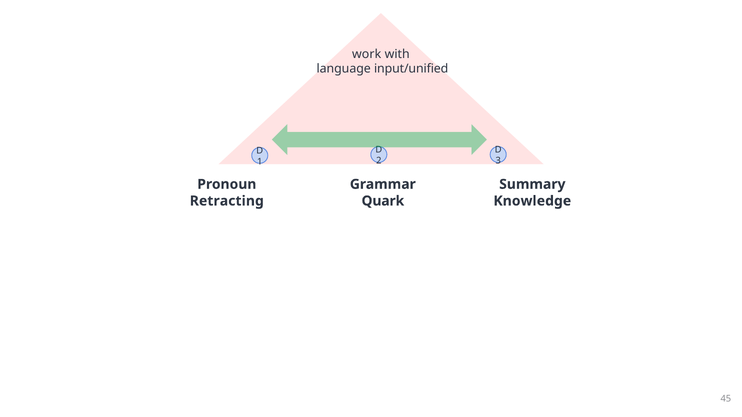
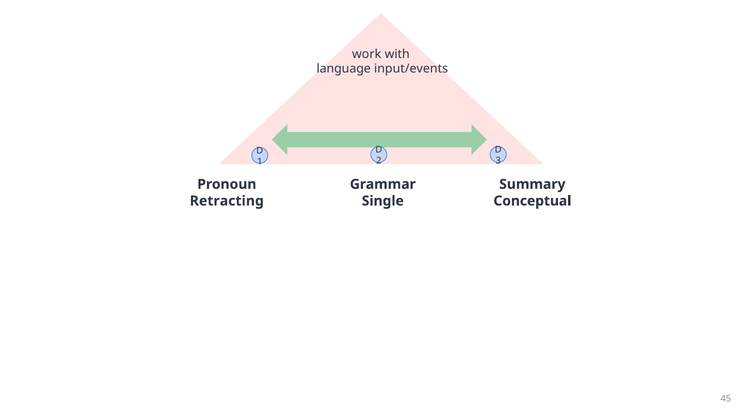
input/unified: input/unified -> input/events
Quark: Quark -> Single
Knowledge: Knowledge -> Conceptual
